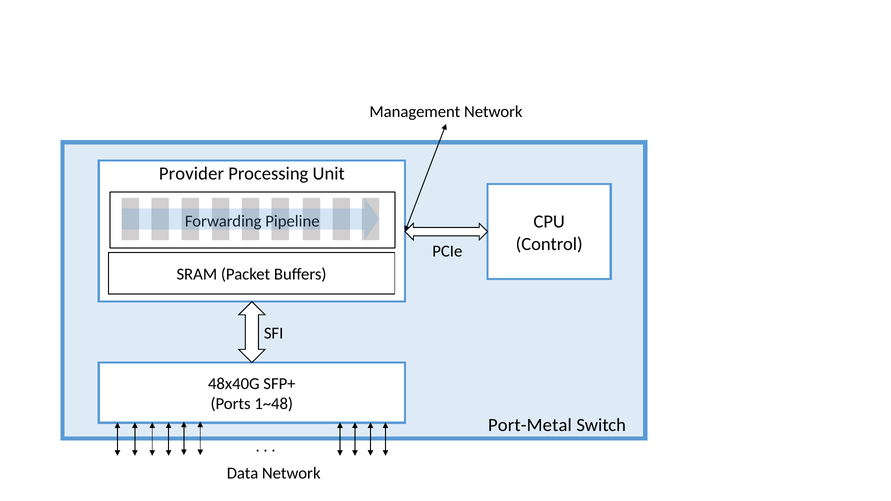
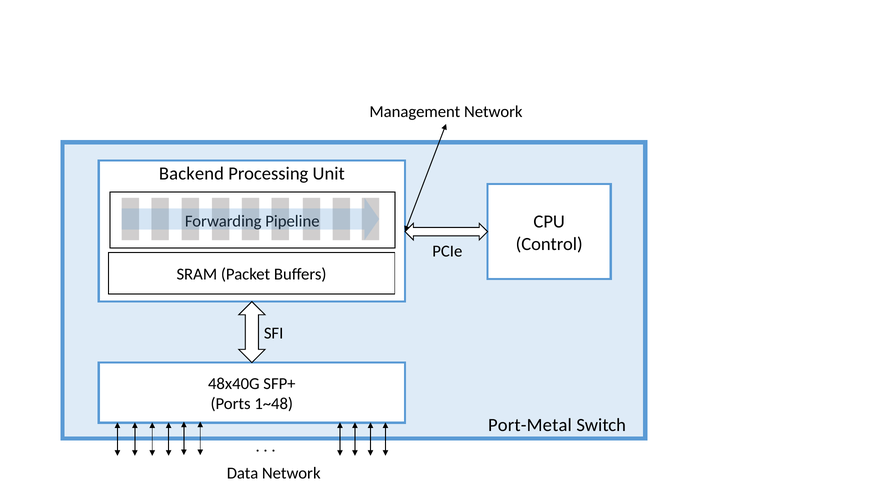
Provider: Provider -> Backend
